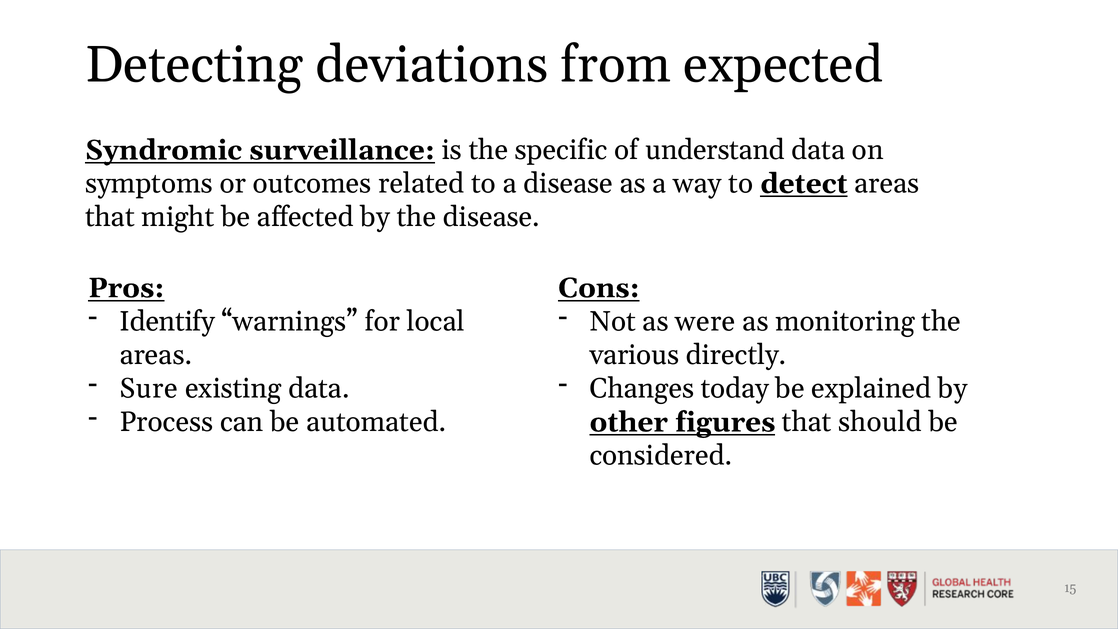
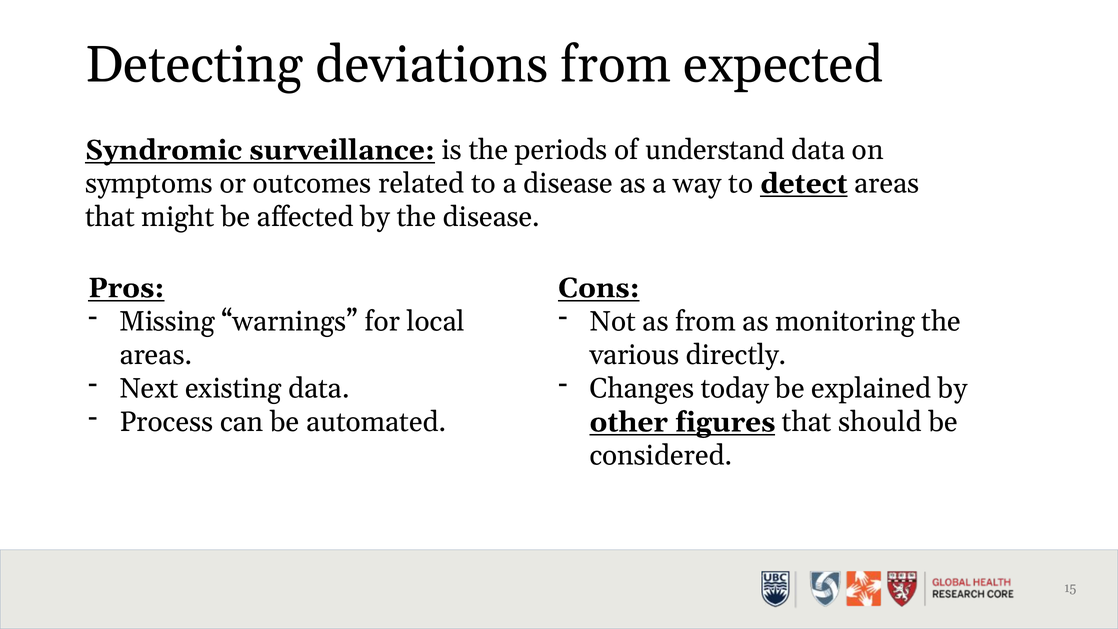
specific: specific -> periods
Identify: Identify -> Missing
as were: were -> from
Sure: Sure -> Next
